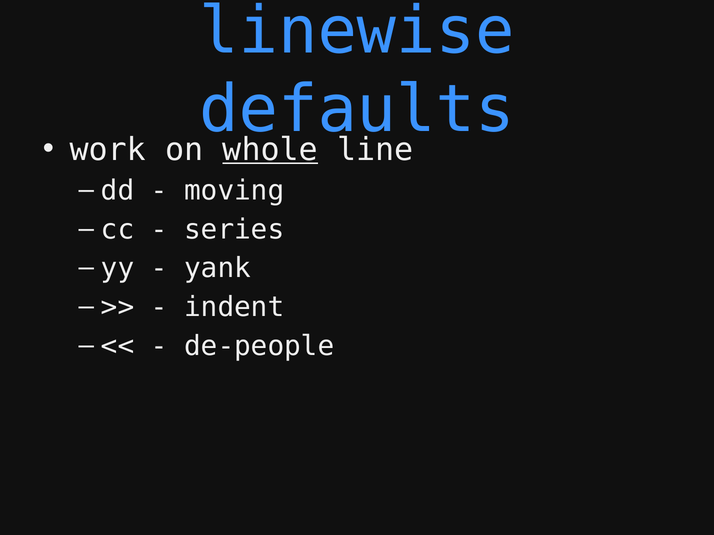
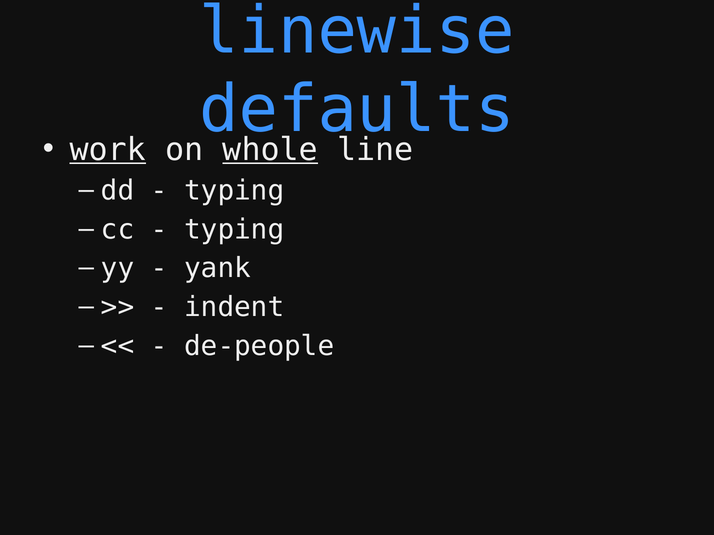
work underline: none -> present
moving at (234, 191): moving -> typing
series at (234, 230): series -> typing
